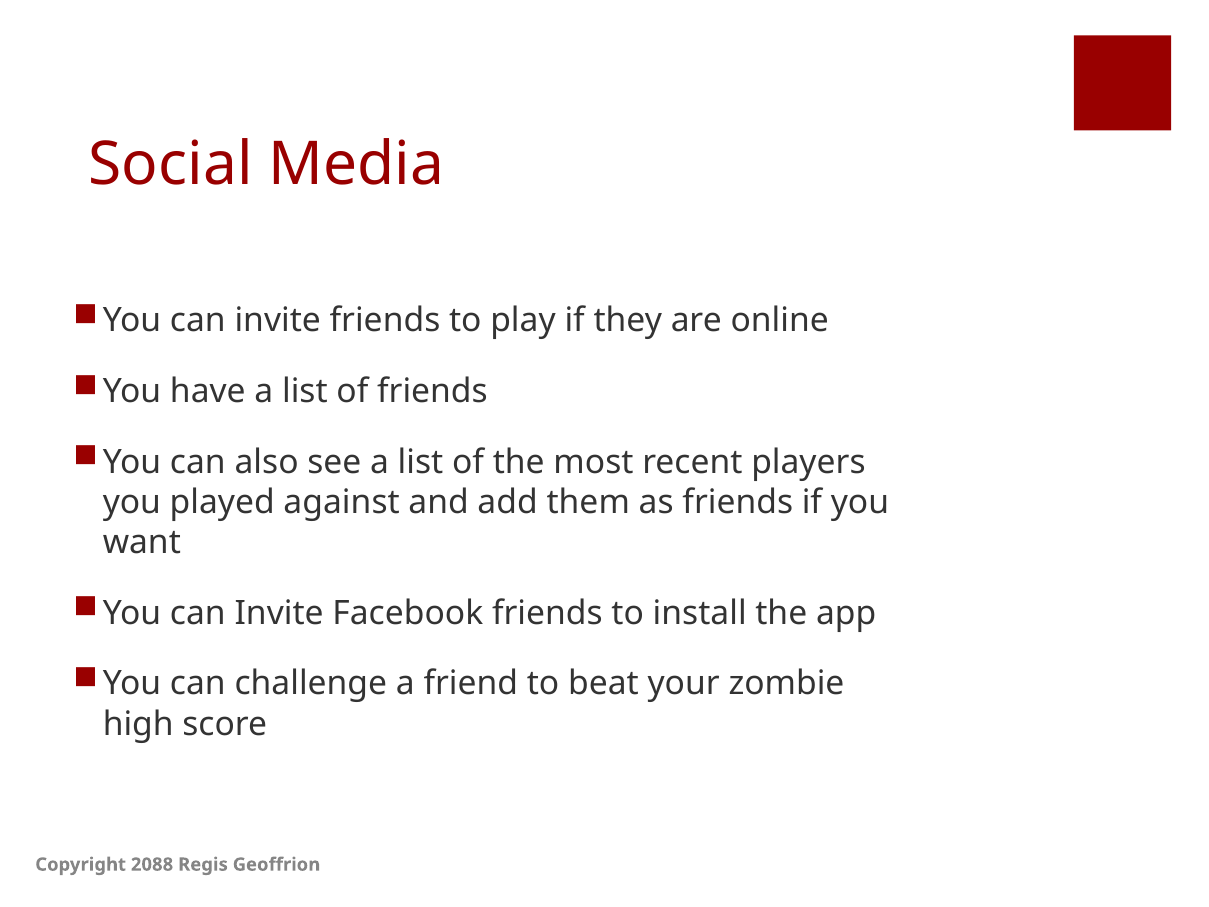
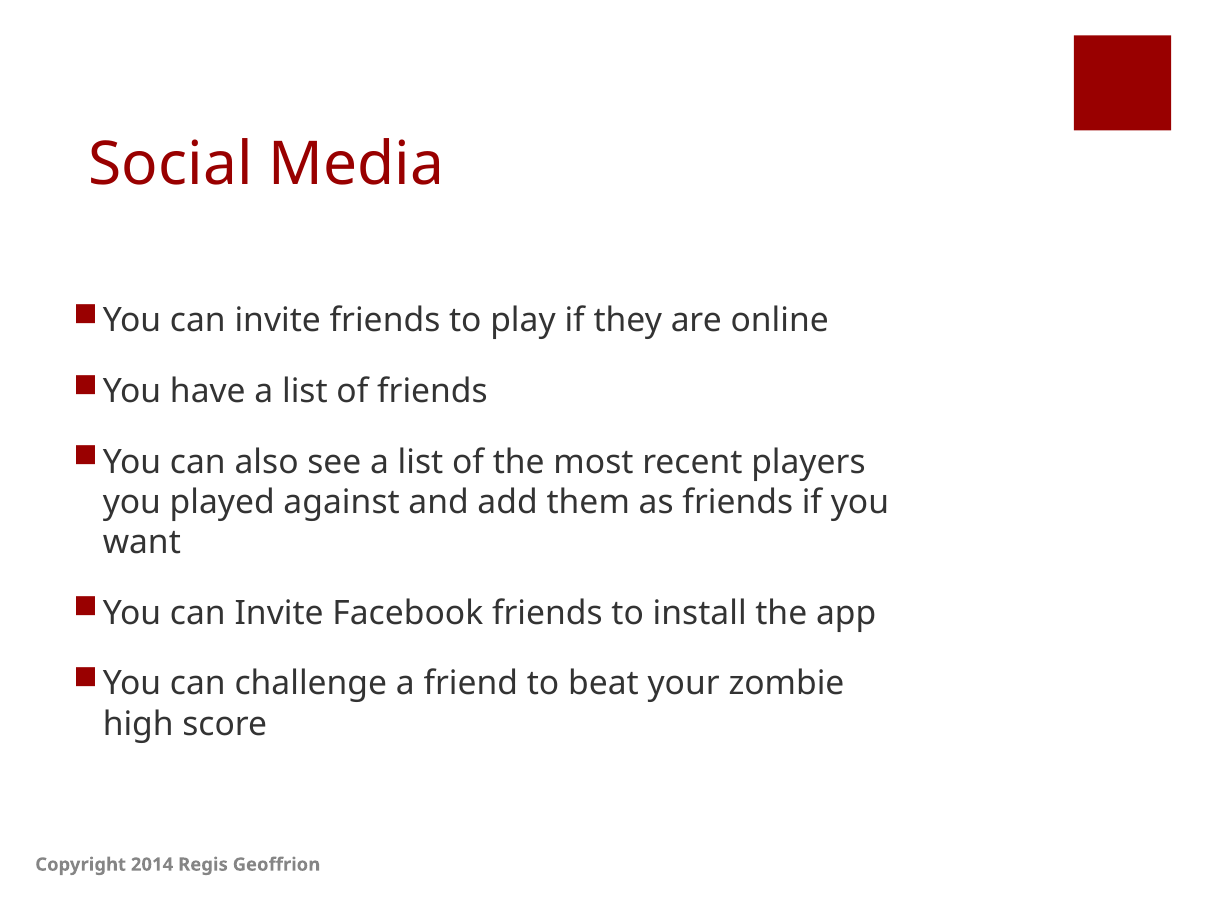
2088: 2088 -> 2014
